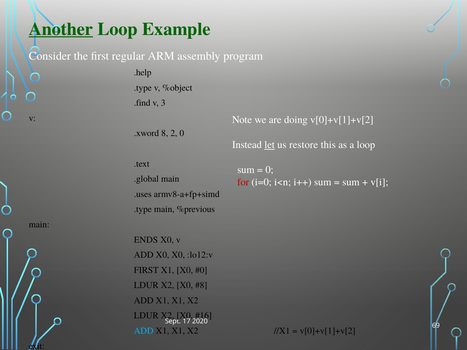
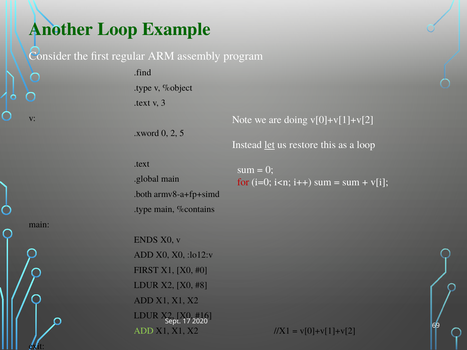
Another underline: present -> none
.help: .help -> .find
.find at (142, 103): .find -> .text
.xword 8: 8 -> 0
2 0: 0 -> 5
.uses: .uses -> .both
%previous: %previous -> %contains
ADD at (144, 331) colour: light blue -> light green
